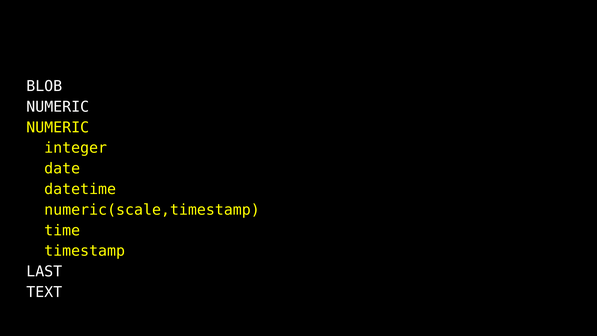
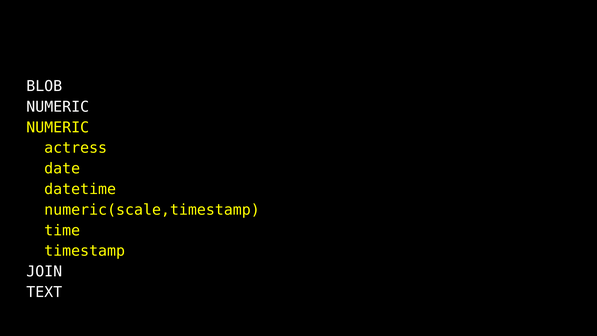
integer: integer -> actress
LAST: LAST -> JOIN
